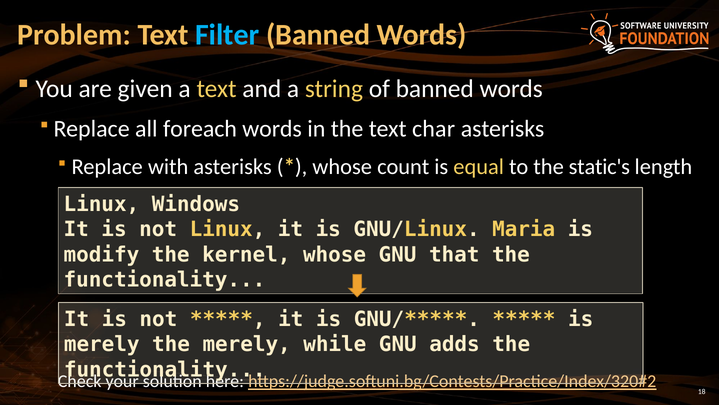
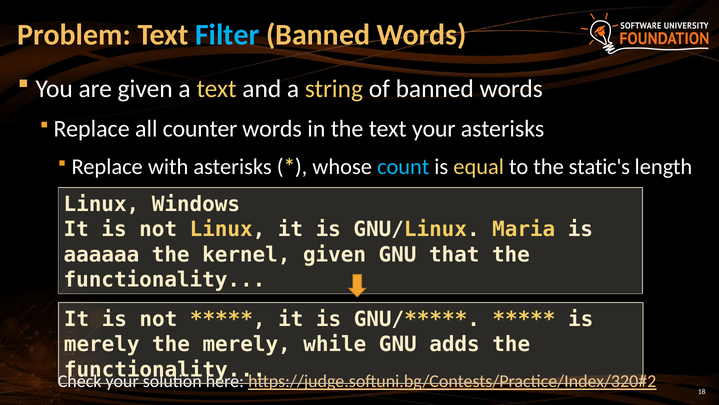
foreach: foreach -> counter
text char: char -> your
count colour: white -> light blue
modify: modify -> aaaaaa
kernel whose: whose -> given
